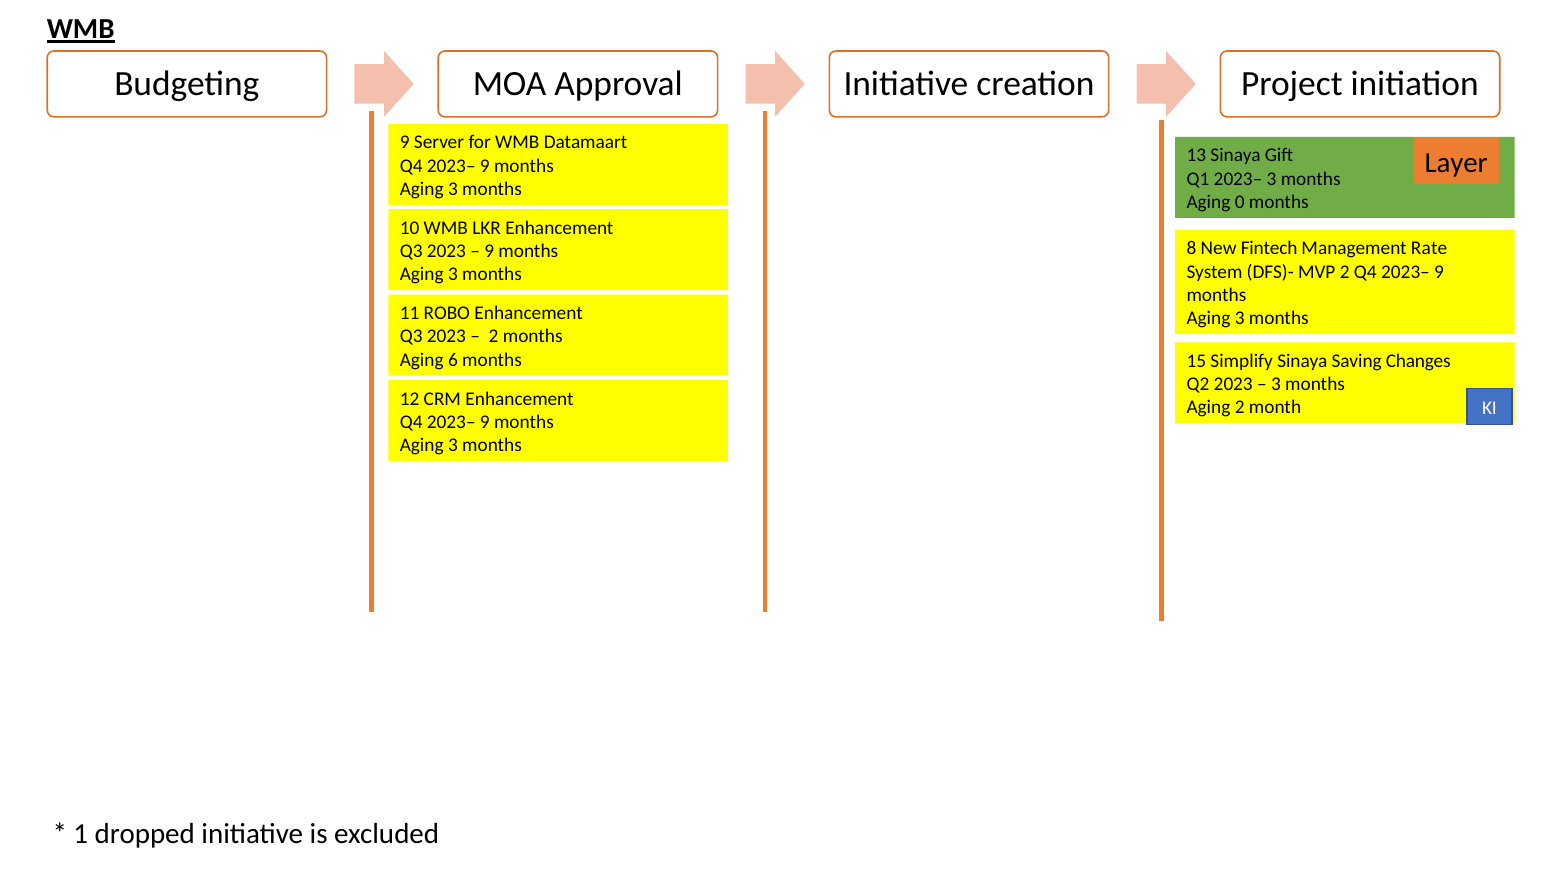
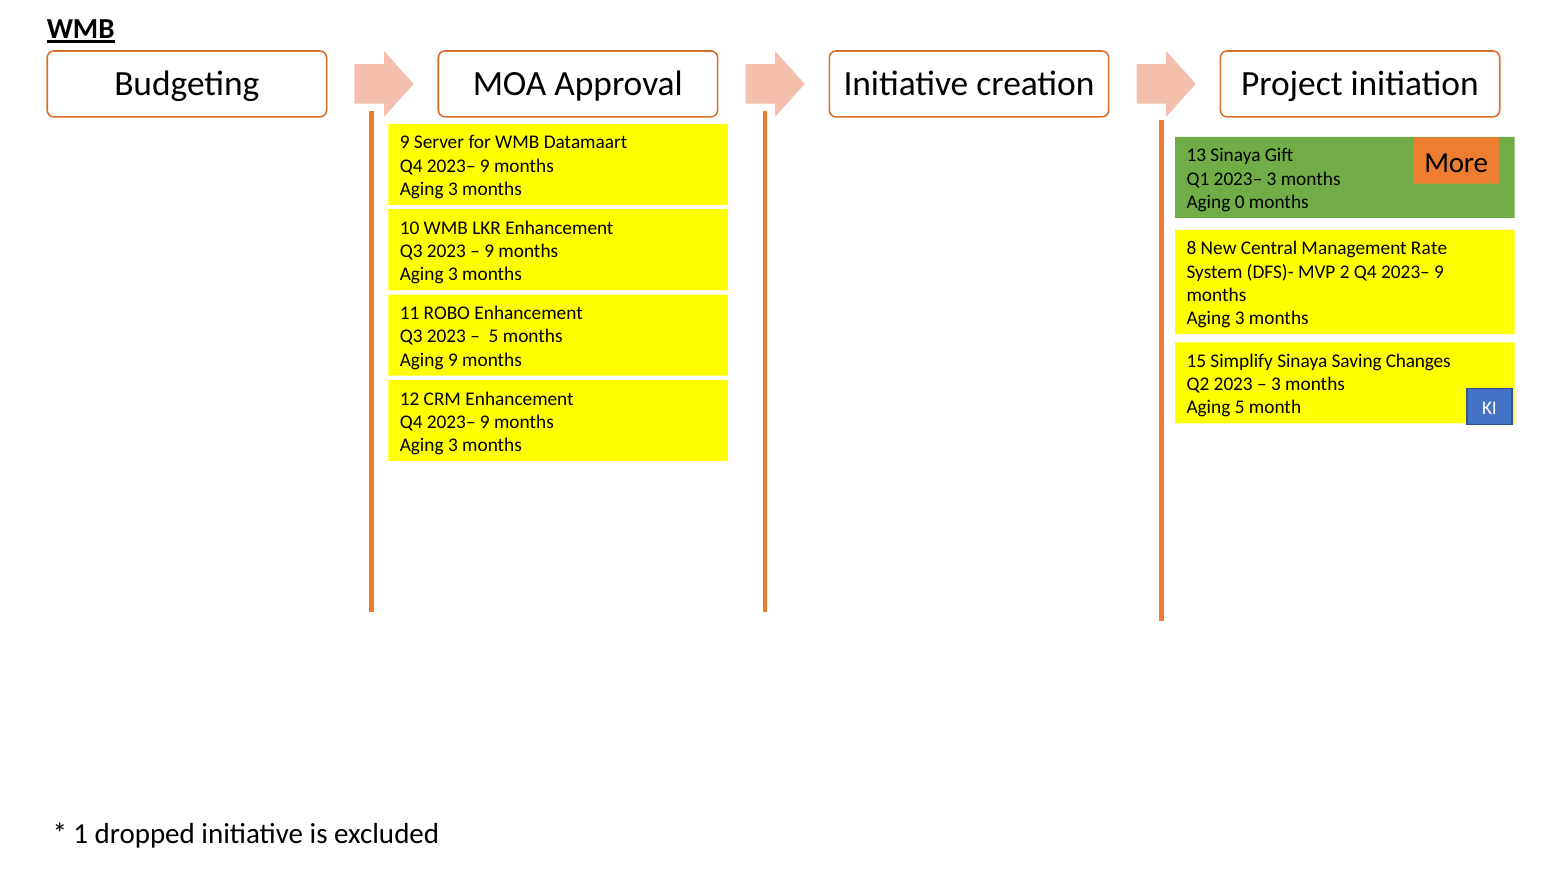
Layer: Layer -> More
Fintech: Fintech -> Central
2 at (493, 337): 2 -> 5
Aging 6: 6 -> 9
Aging 2: 2 -> 5
